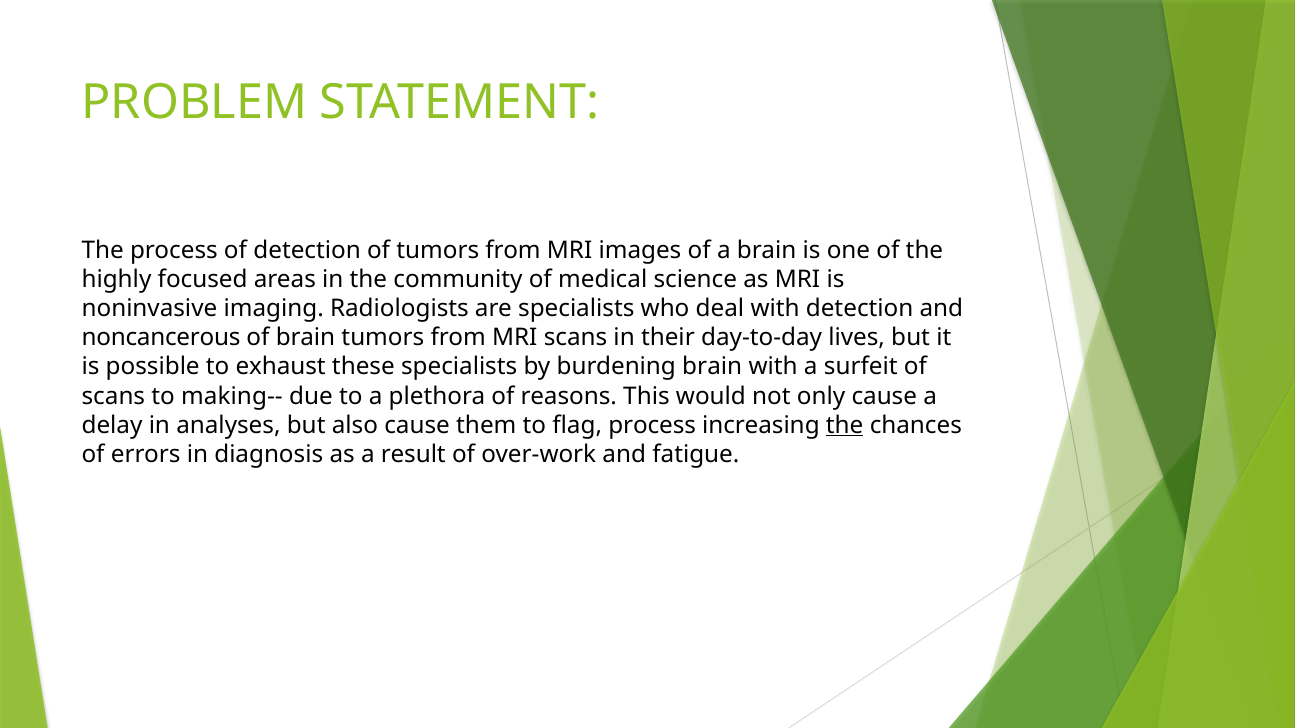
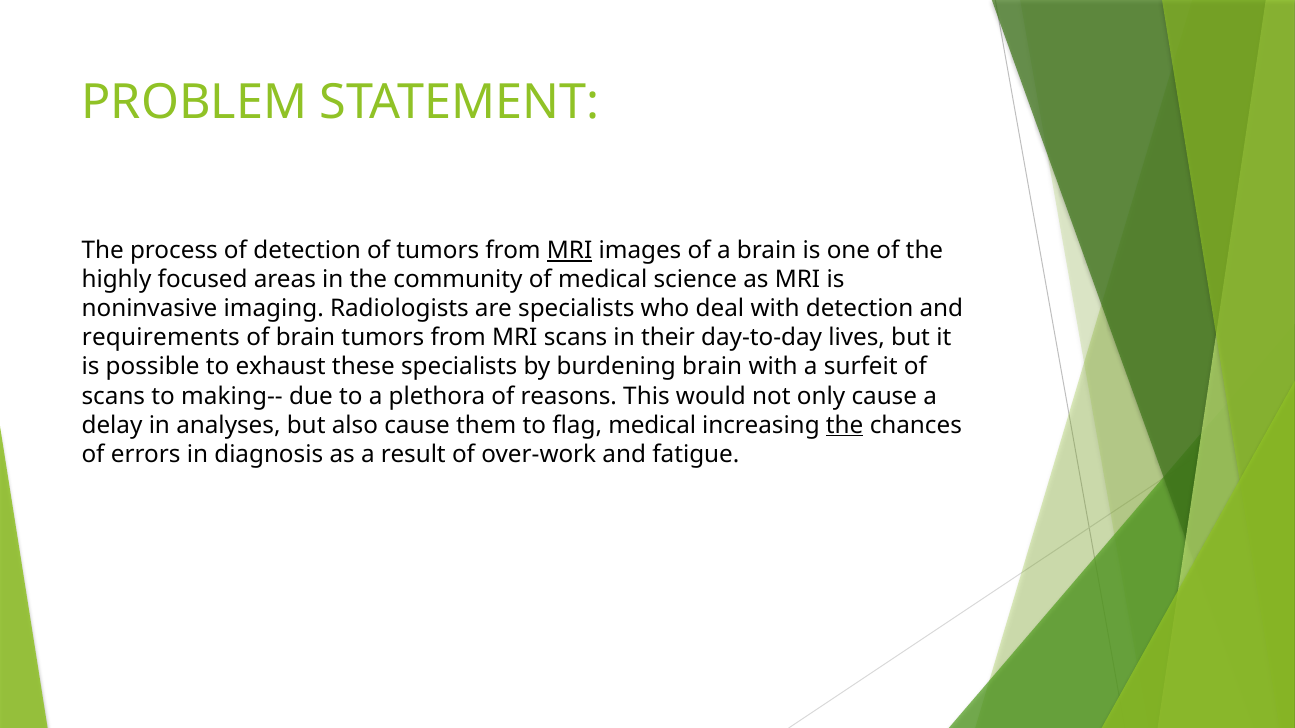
MRI at (570, 251) underline: none -> present
noncancerous: noncancerous -> requirements
flag process: process -> medical
